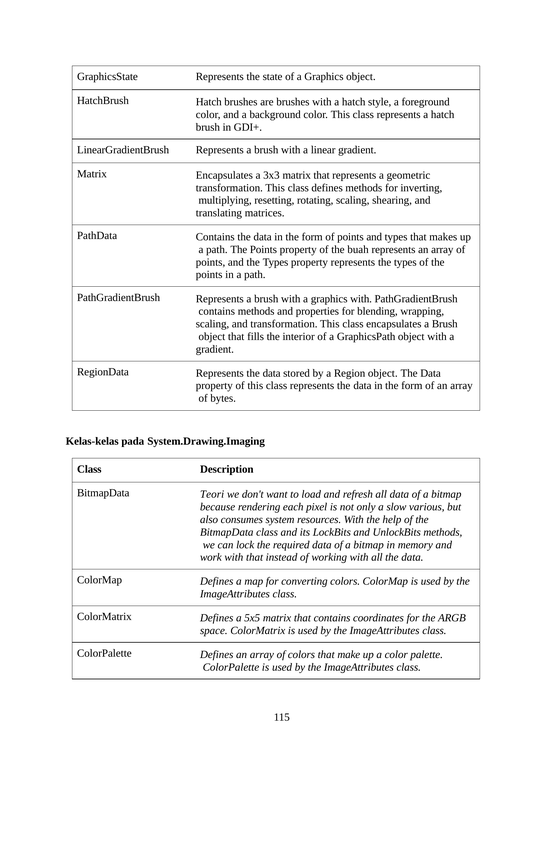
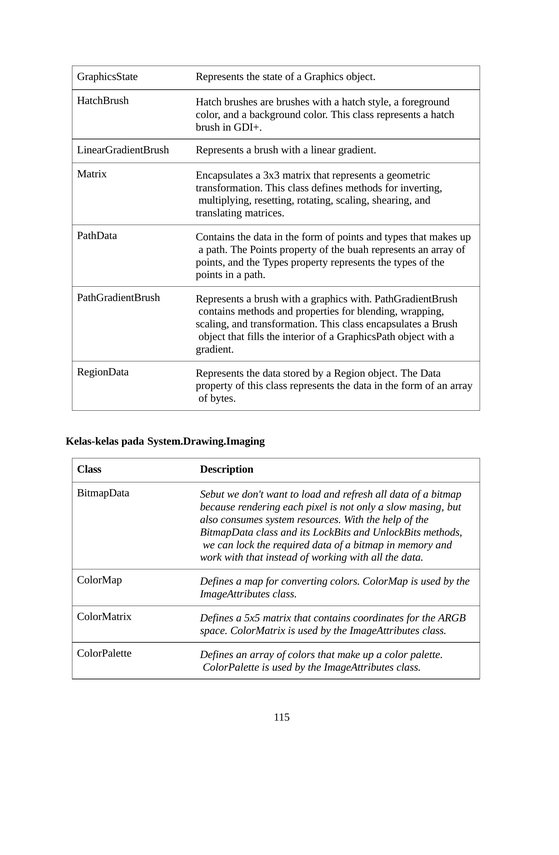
Teori: Teori -> Sebut
various: various -> masing
